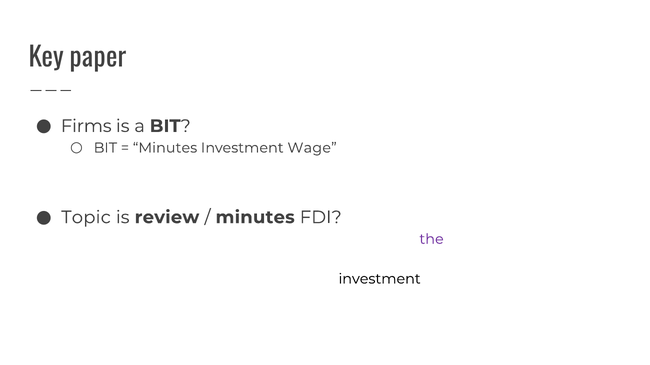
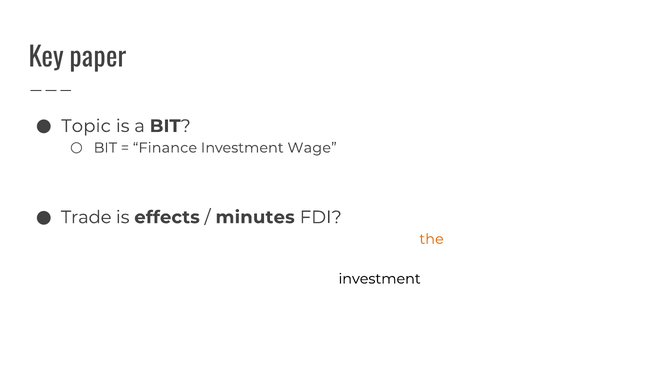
Firms at (86, 126): Firms -> Topic
Minutes at (165, 148): Minutes -> Finance
Topic: Topic -> Trade
review: review -> effects
the at (432, 239) colour: purple -> orange
